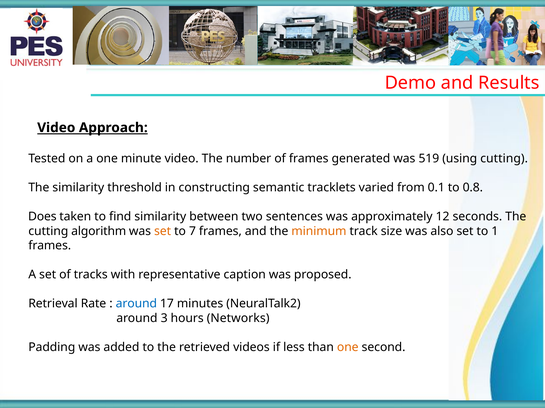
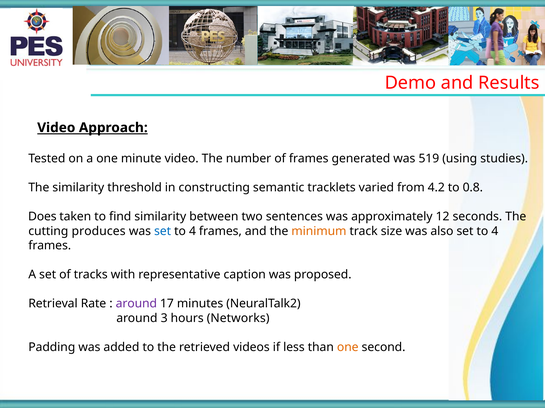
using cutting: cutting -> studies
0.1: 0.1 -> 4.2
algorithm: algorithm -> produces
set at (163, 232) colour: orange -> blue
7 at (192, 232): 7 -> 4
also set to 1: 1 -> 4
around at (136, 304) colour: blue -> purple
